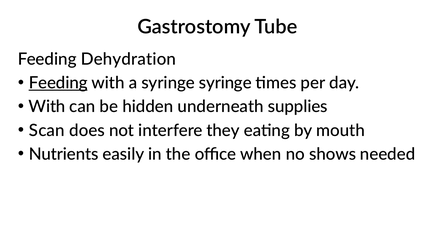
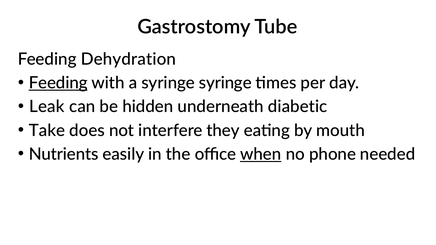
With at (47, 107): With -> Leak
supplies: supplies -> diabetic
Scan: Scan -> Take
when underline: none -> present
shows: shows -> phone
